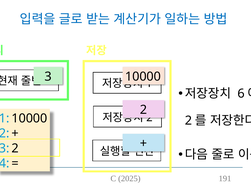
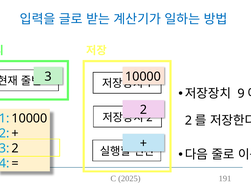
6: 6 -> 9
